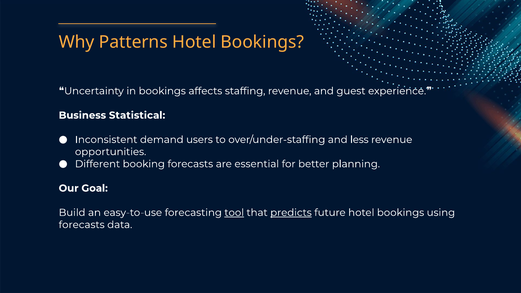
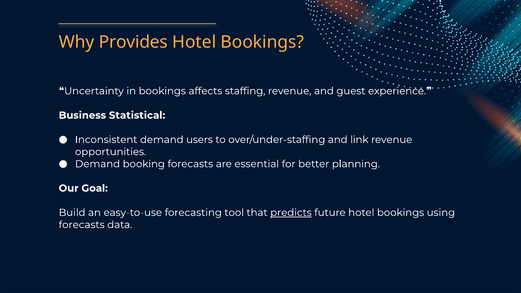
Patterns: Patterns -> Provides
less: less -> link
Different at (98, 164): Different -> Demand
tool underline: present -> none
